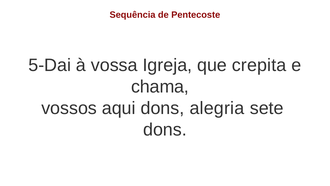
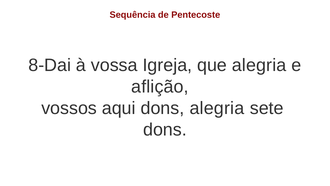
5-Dai: 5-Dai -> 8-Dai
que crepita: crepita -> alegria
chama: chama -> aflição
